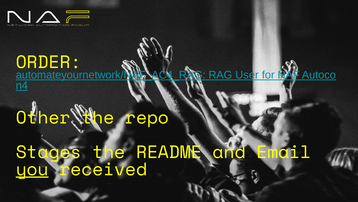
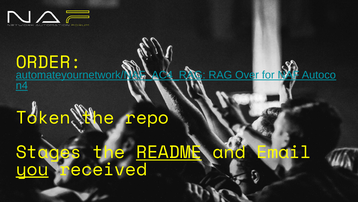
User: User -> Over
Other: Other -> Token
README underline: none -> present
